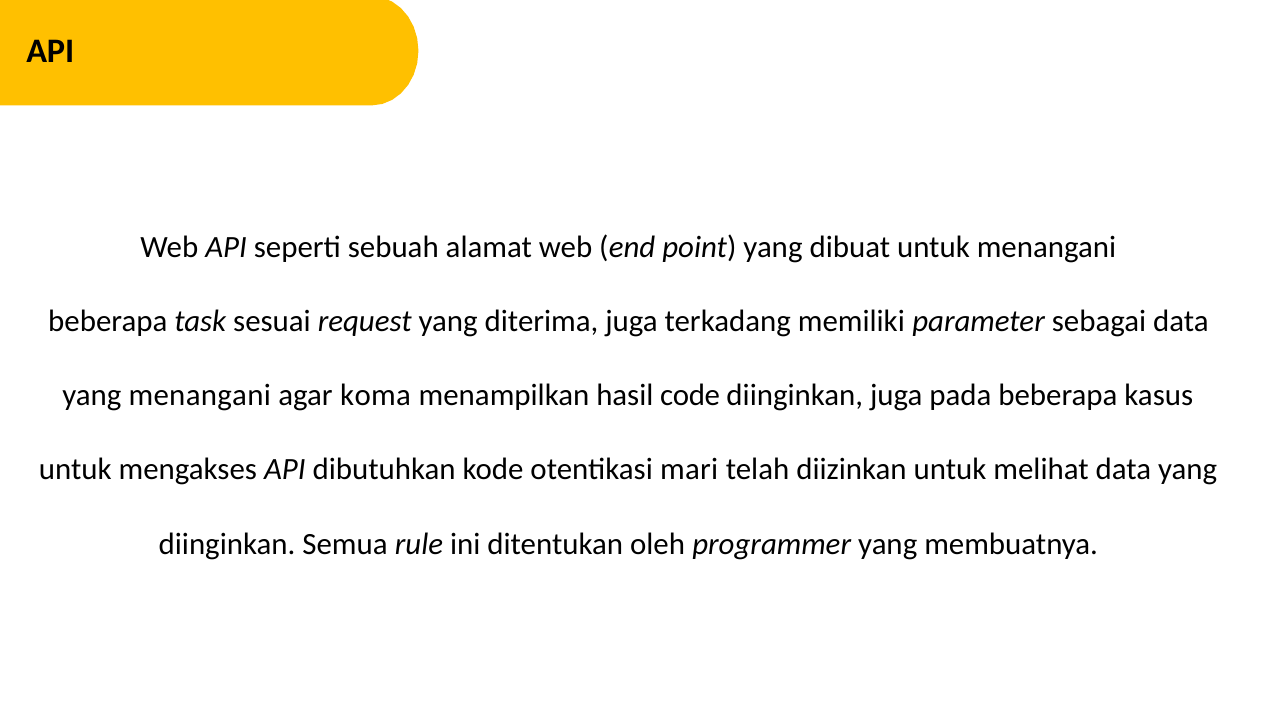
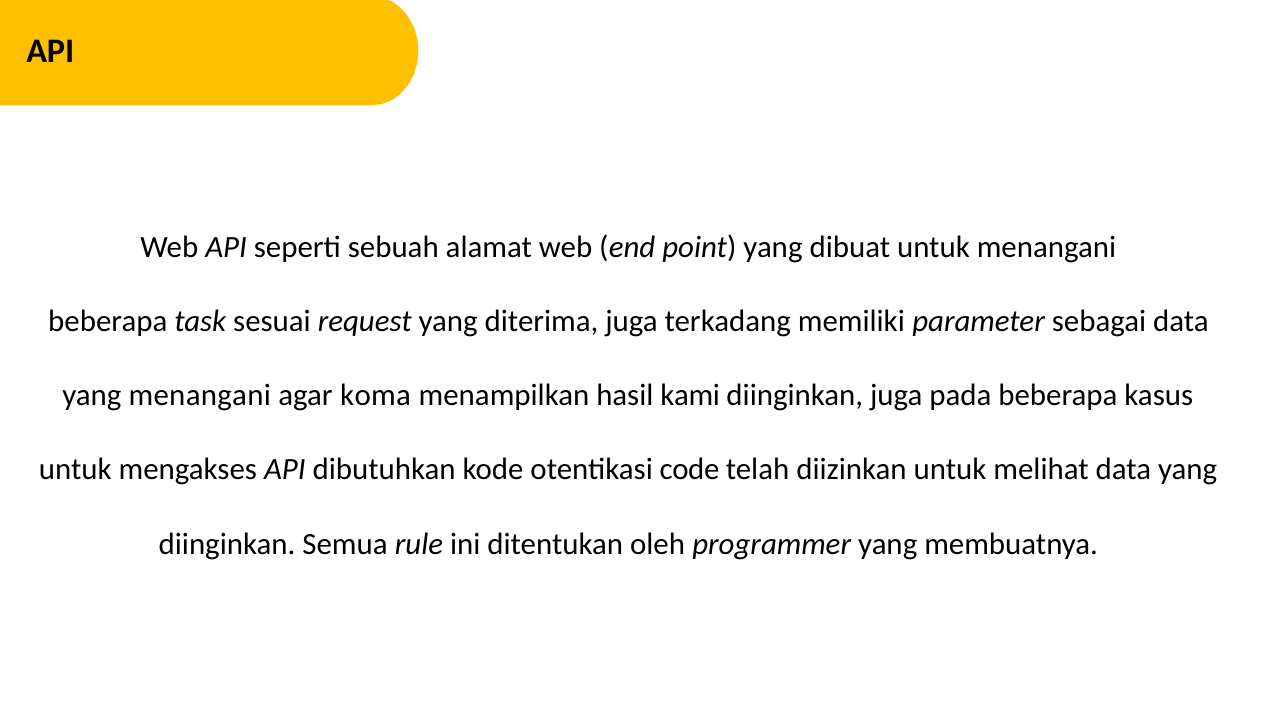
code: code -> kami
mari: mari -> code
